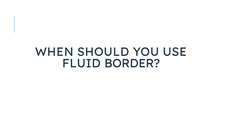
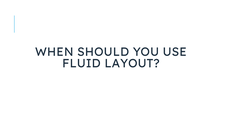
BORDER: BORDER -> LAYOUT
